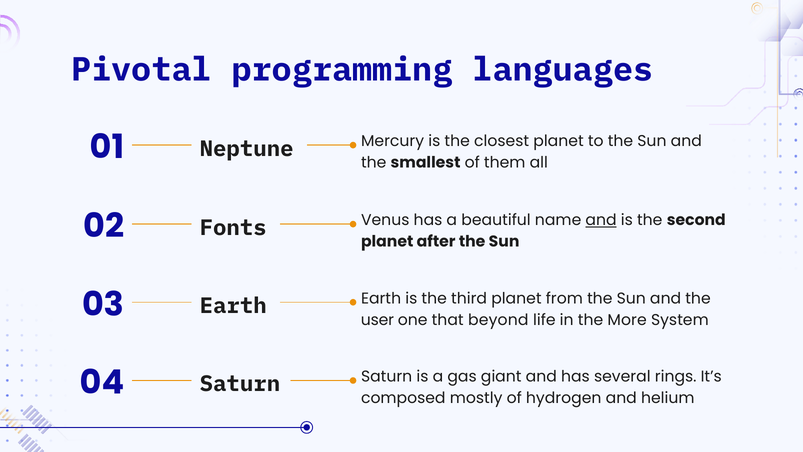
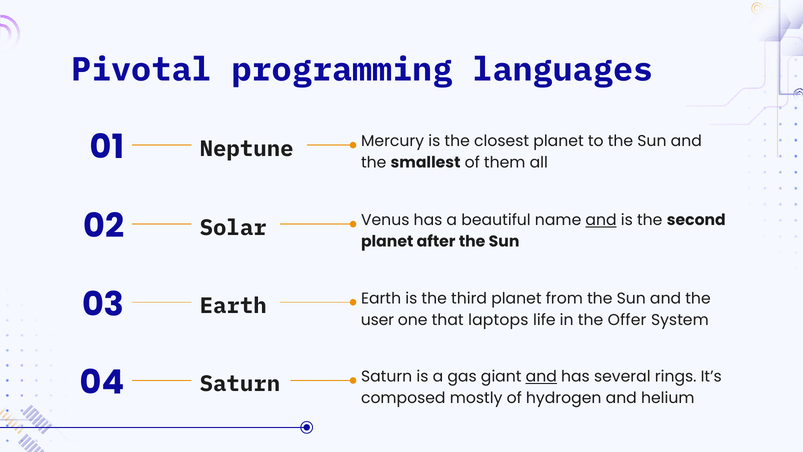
Fonts: Fonts -> Solar
beyond: beyond -> laptops
More: More -> Offer
and at (541, 376) underline: none -> present
